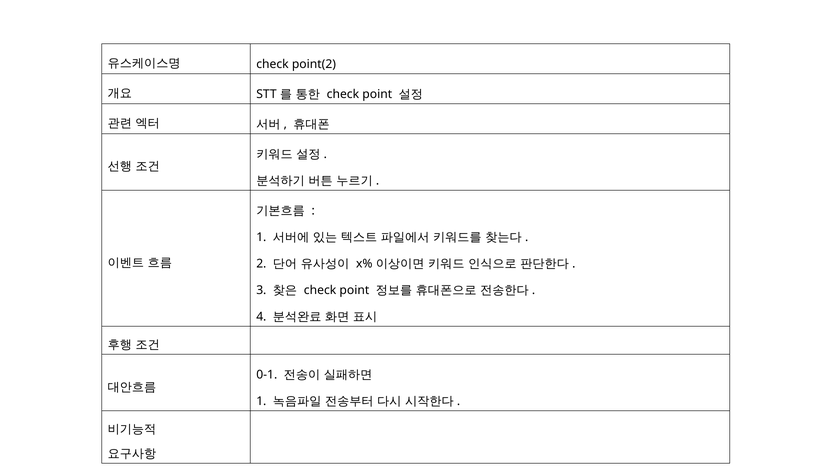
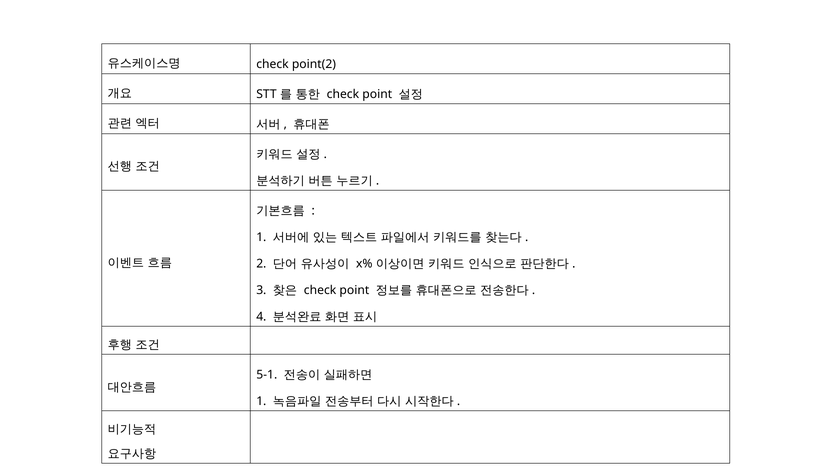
0-1: 0-1 -> 5-1
